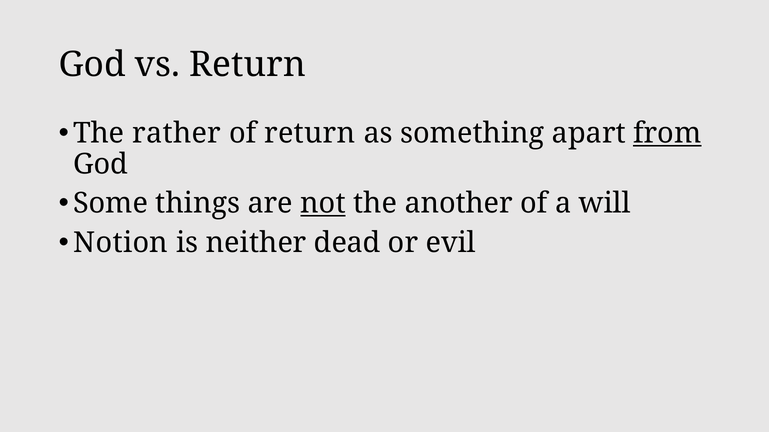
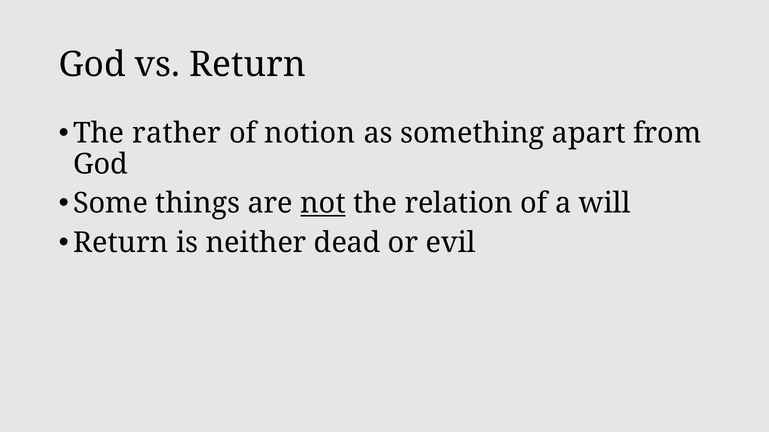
of return: return -> notion
from underline: present -> none
another: another -> relation
Notion at (121, 243): Notion -> Return
